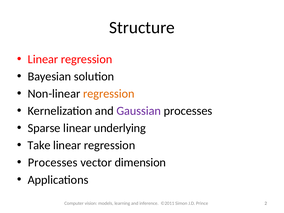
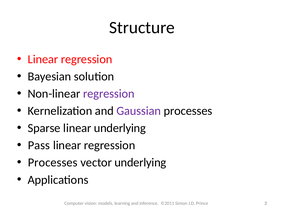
regression at (109, 94) colour: orange -> purple
Take: Take -> Pass
vector dimension: dimension -> underlying
